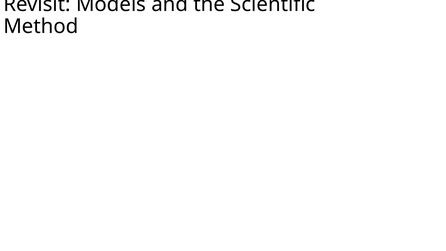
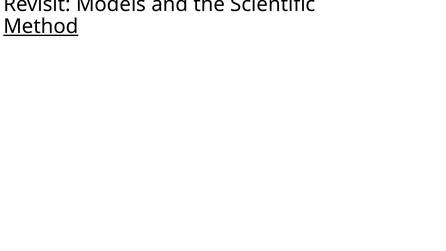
Method underline: none -> present
